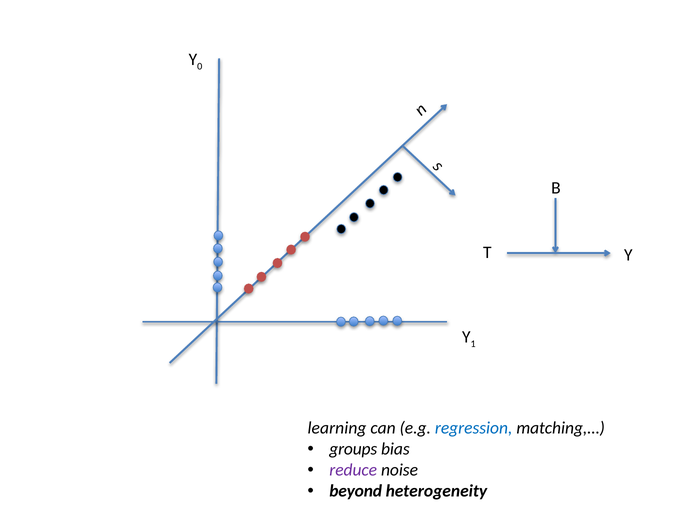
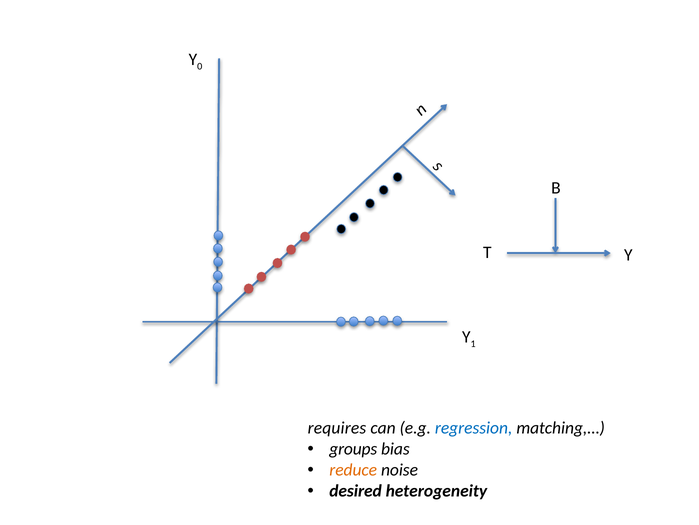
learning: learning -> requires
reduce colour: purple -> orange
beyond: beyond -> desired
